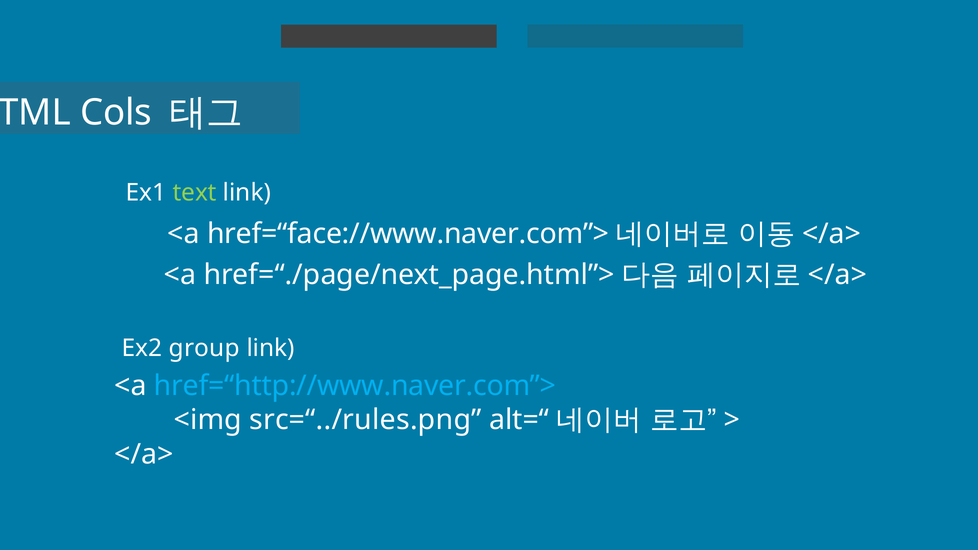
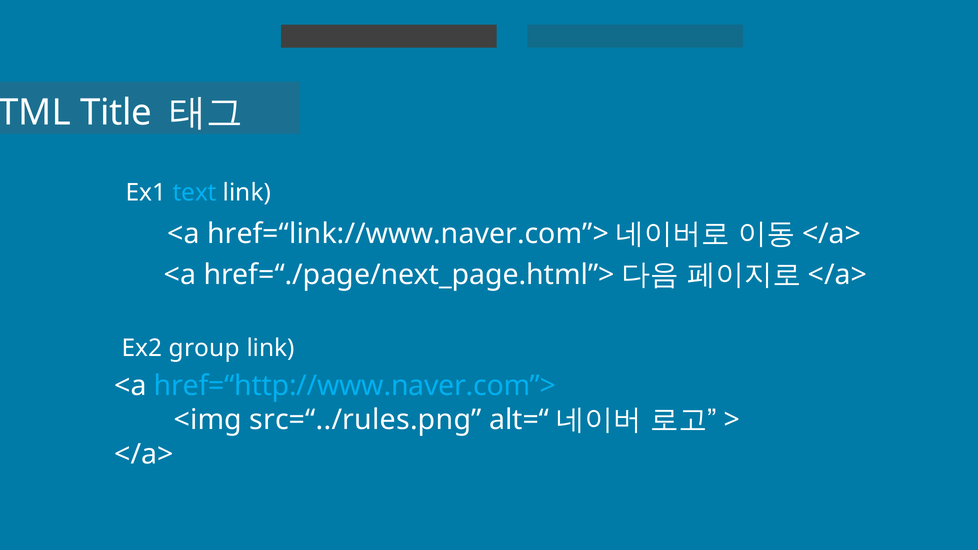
Cols: Cols -> Title
text colour: light green -> light blue
href=“face://www.naver.com”>: href=“face://www.naver.com”> -> href=“link://www.naver.com”>
